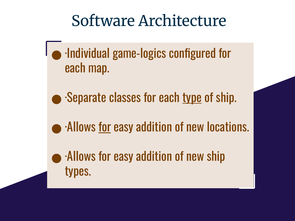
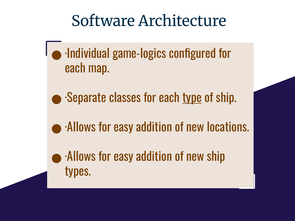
for at (105, 128) underline: present -> none
